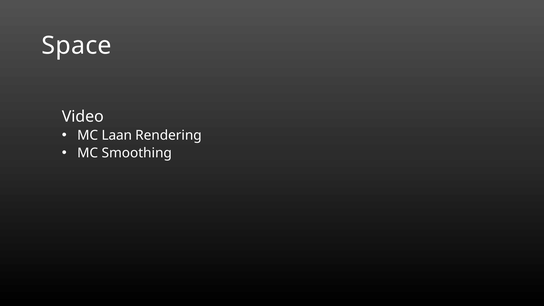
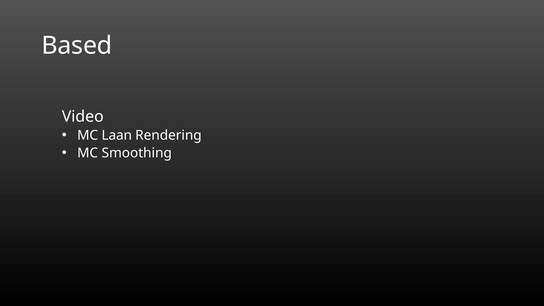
Space: Space -> Based
